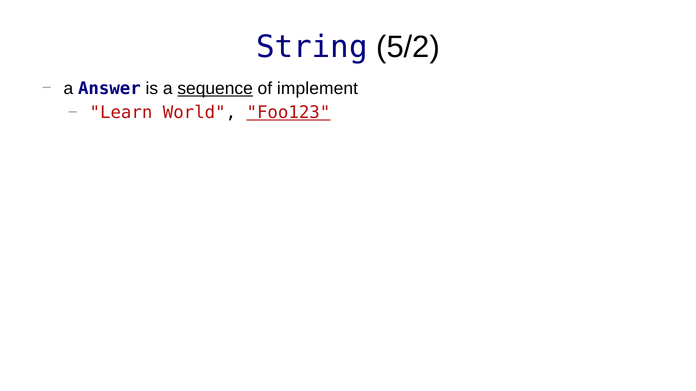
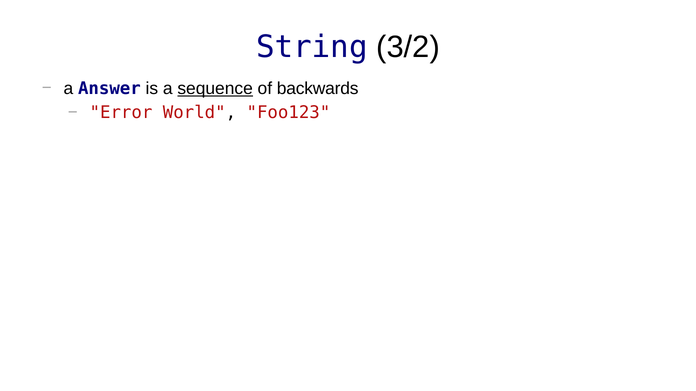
5/2: 5/2 -> 3/2
implement: implement -> backwards
Learn: Learn -> Error
Foo123 underline: present -> none
